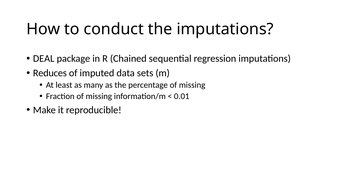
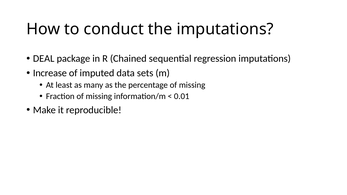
Reduces: Reduces -> Increase
